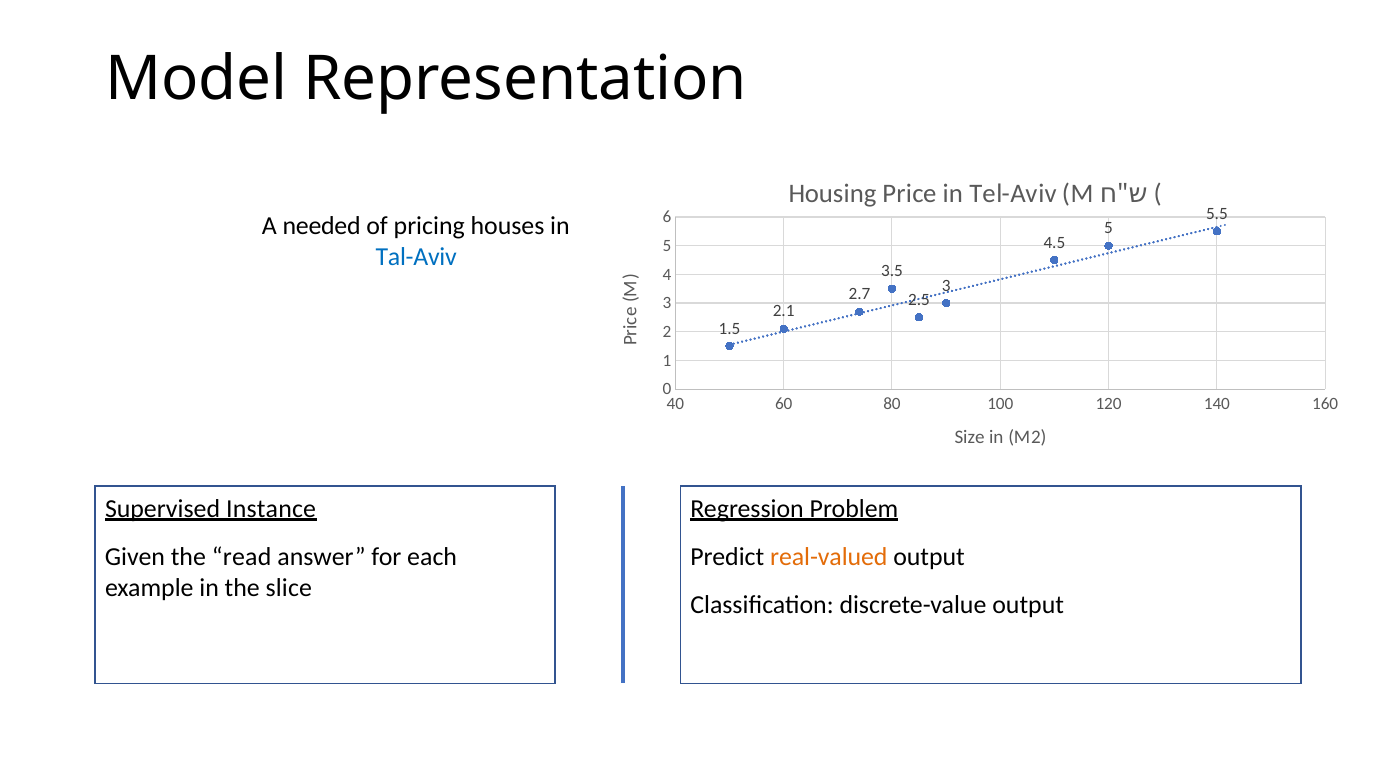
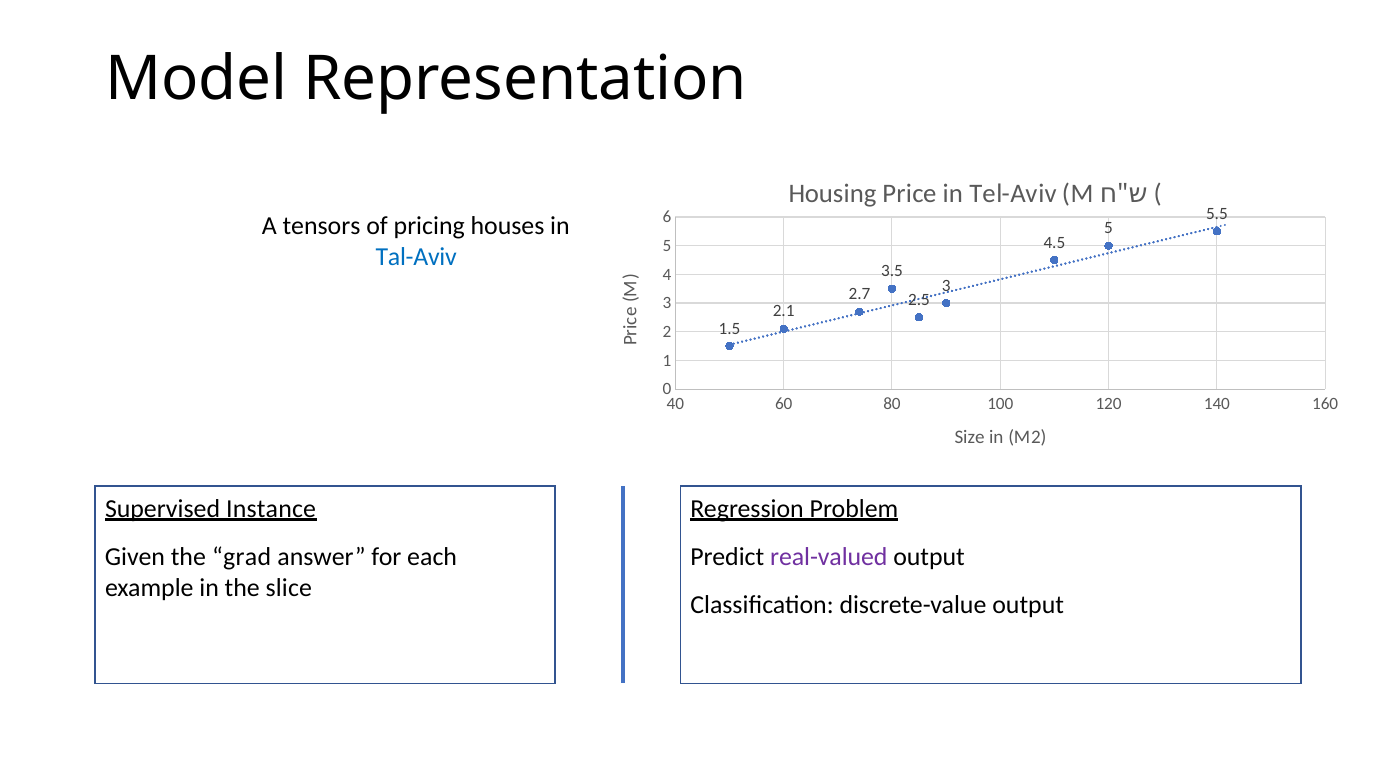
needed: needed -> tensors
read: read -> grad
real-valued colour: orange -> purple
